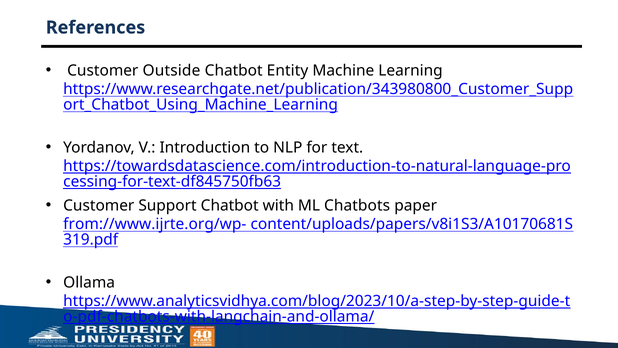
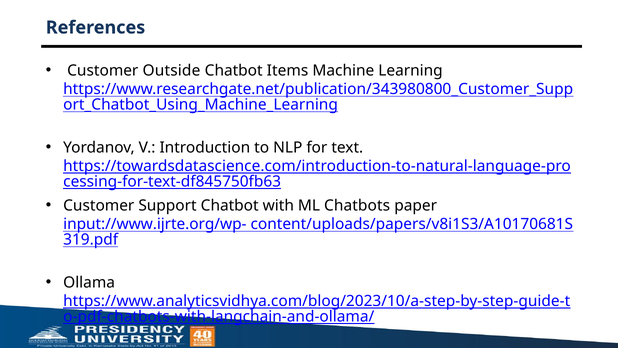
Entity: Entity -> Items
from://www.ijrte.org/wp-: from://www.ijrte.org/wp- -> input://www.ijrte.org/wp-
